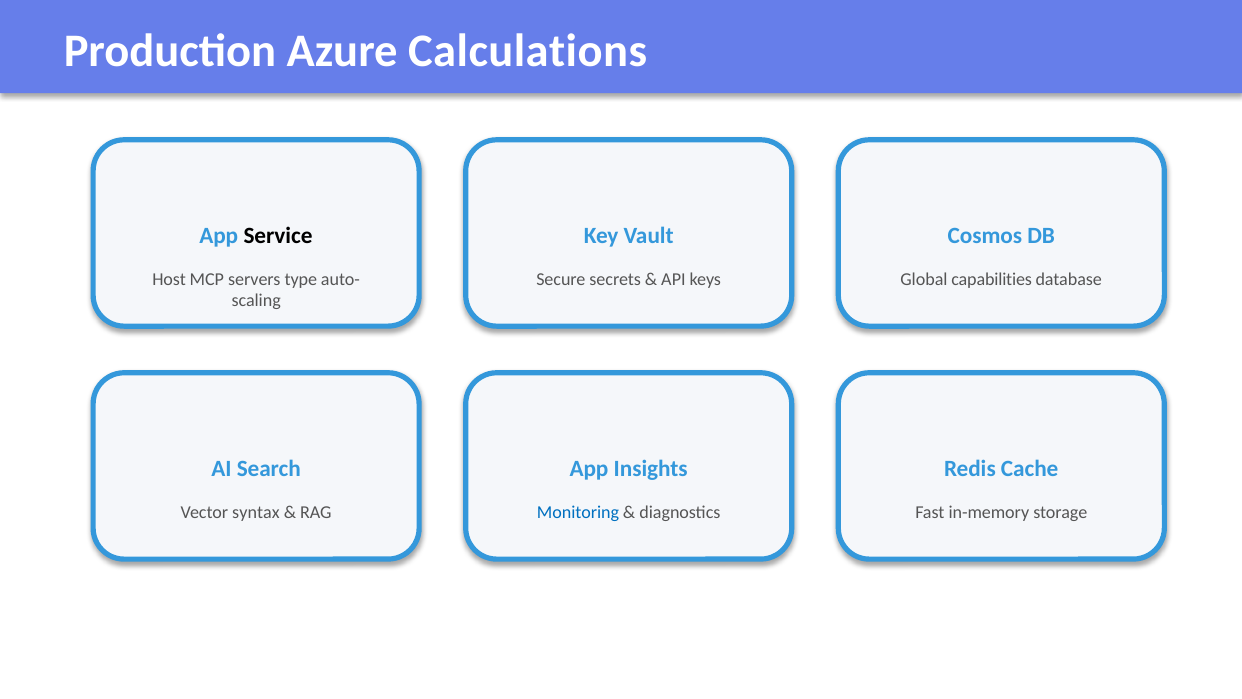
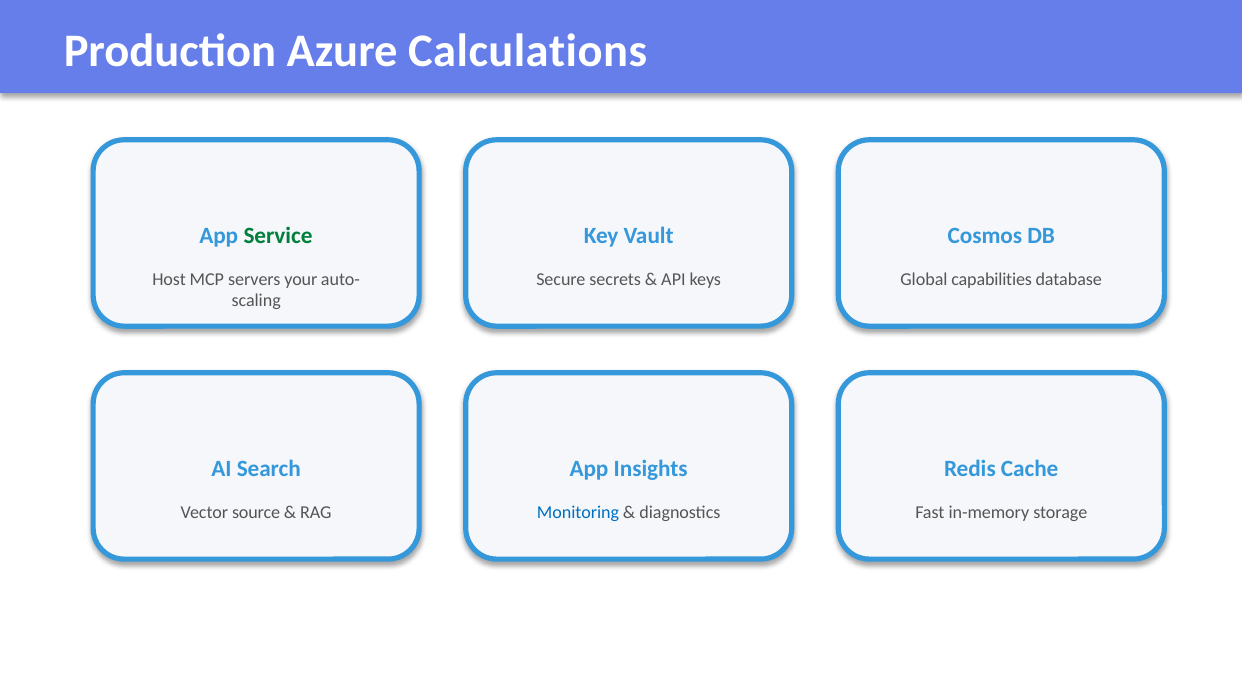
Service colour: black -> green
type: type -> your
syntax: syntax -> source
